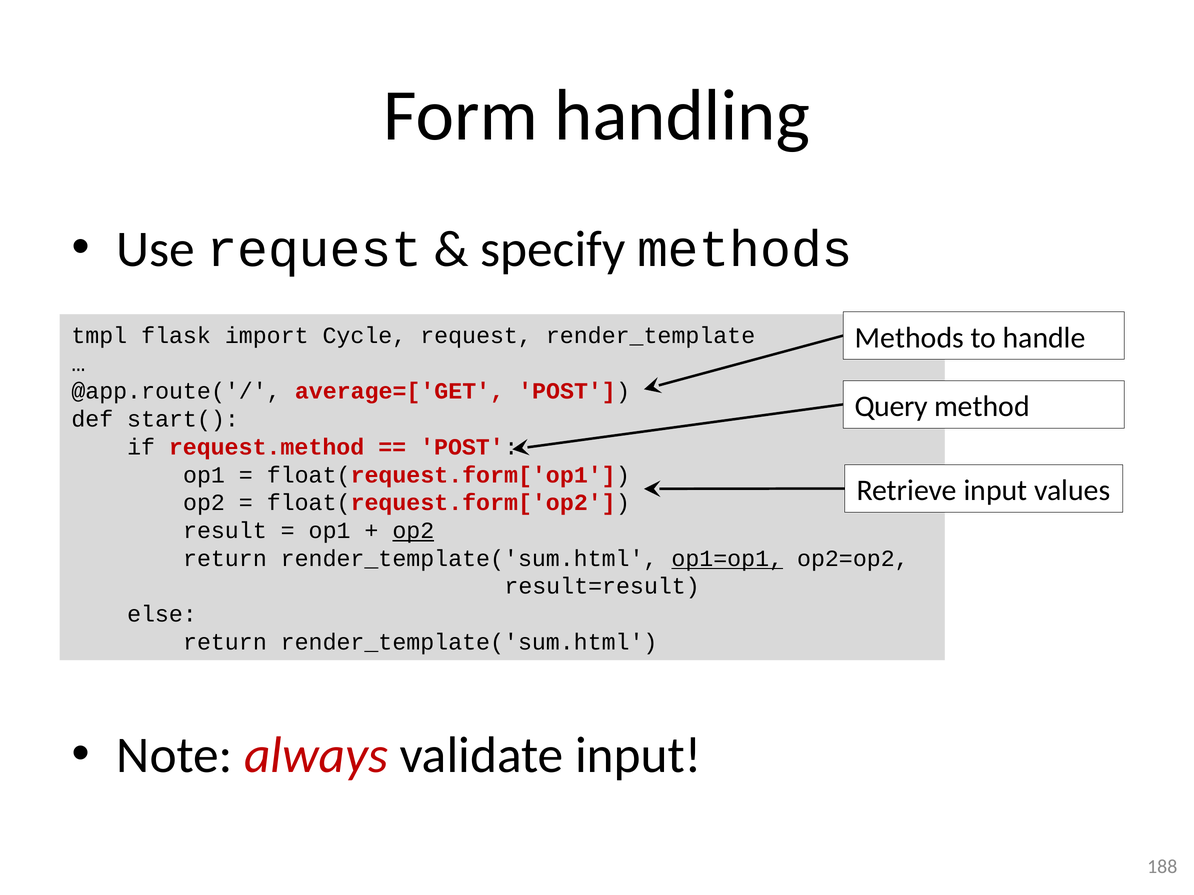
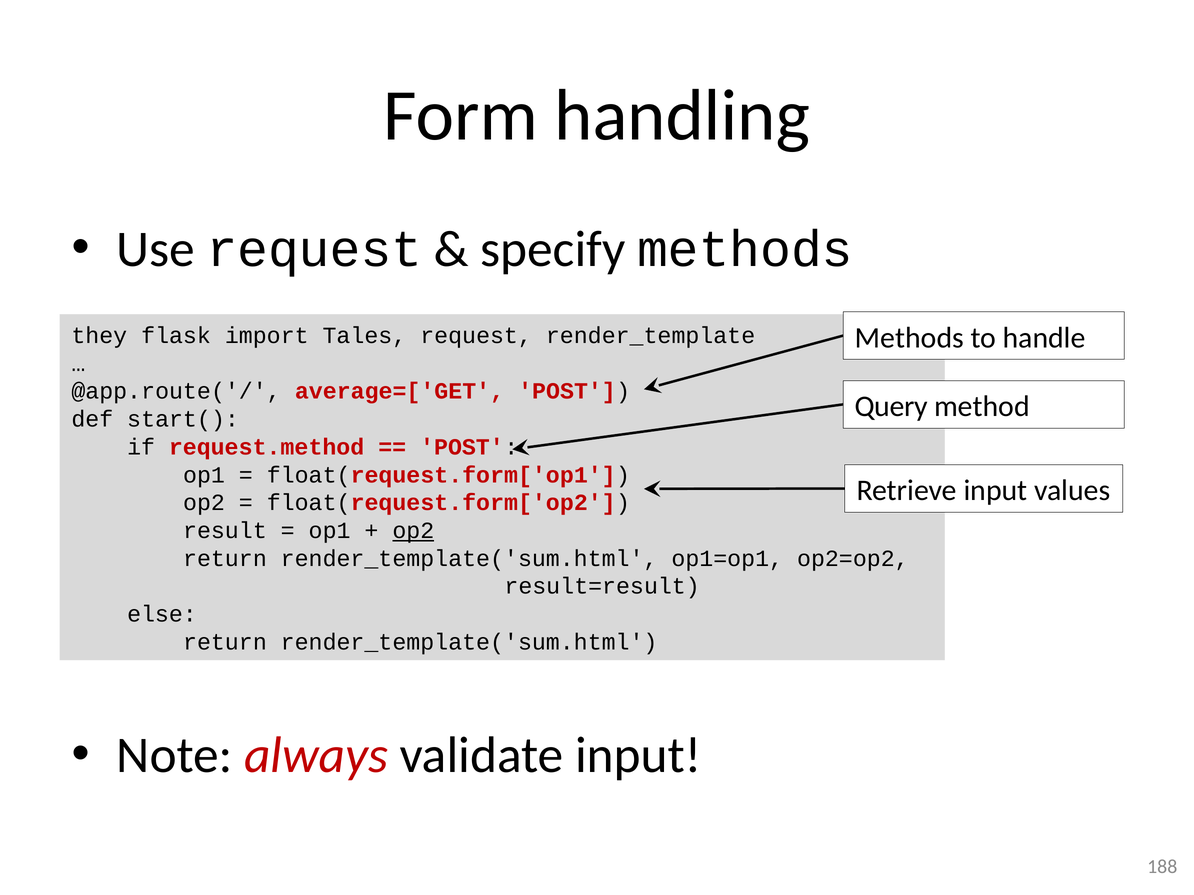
tmpl: tmpl -> they
Cycle: Cycle -> Tales
op1=op1 underline: present -> none
